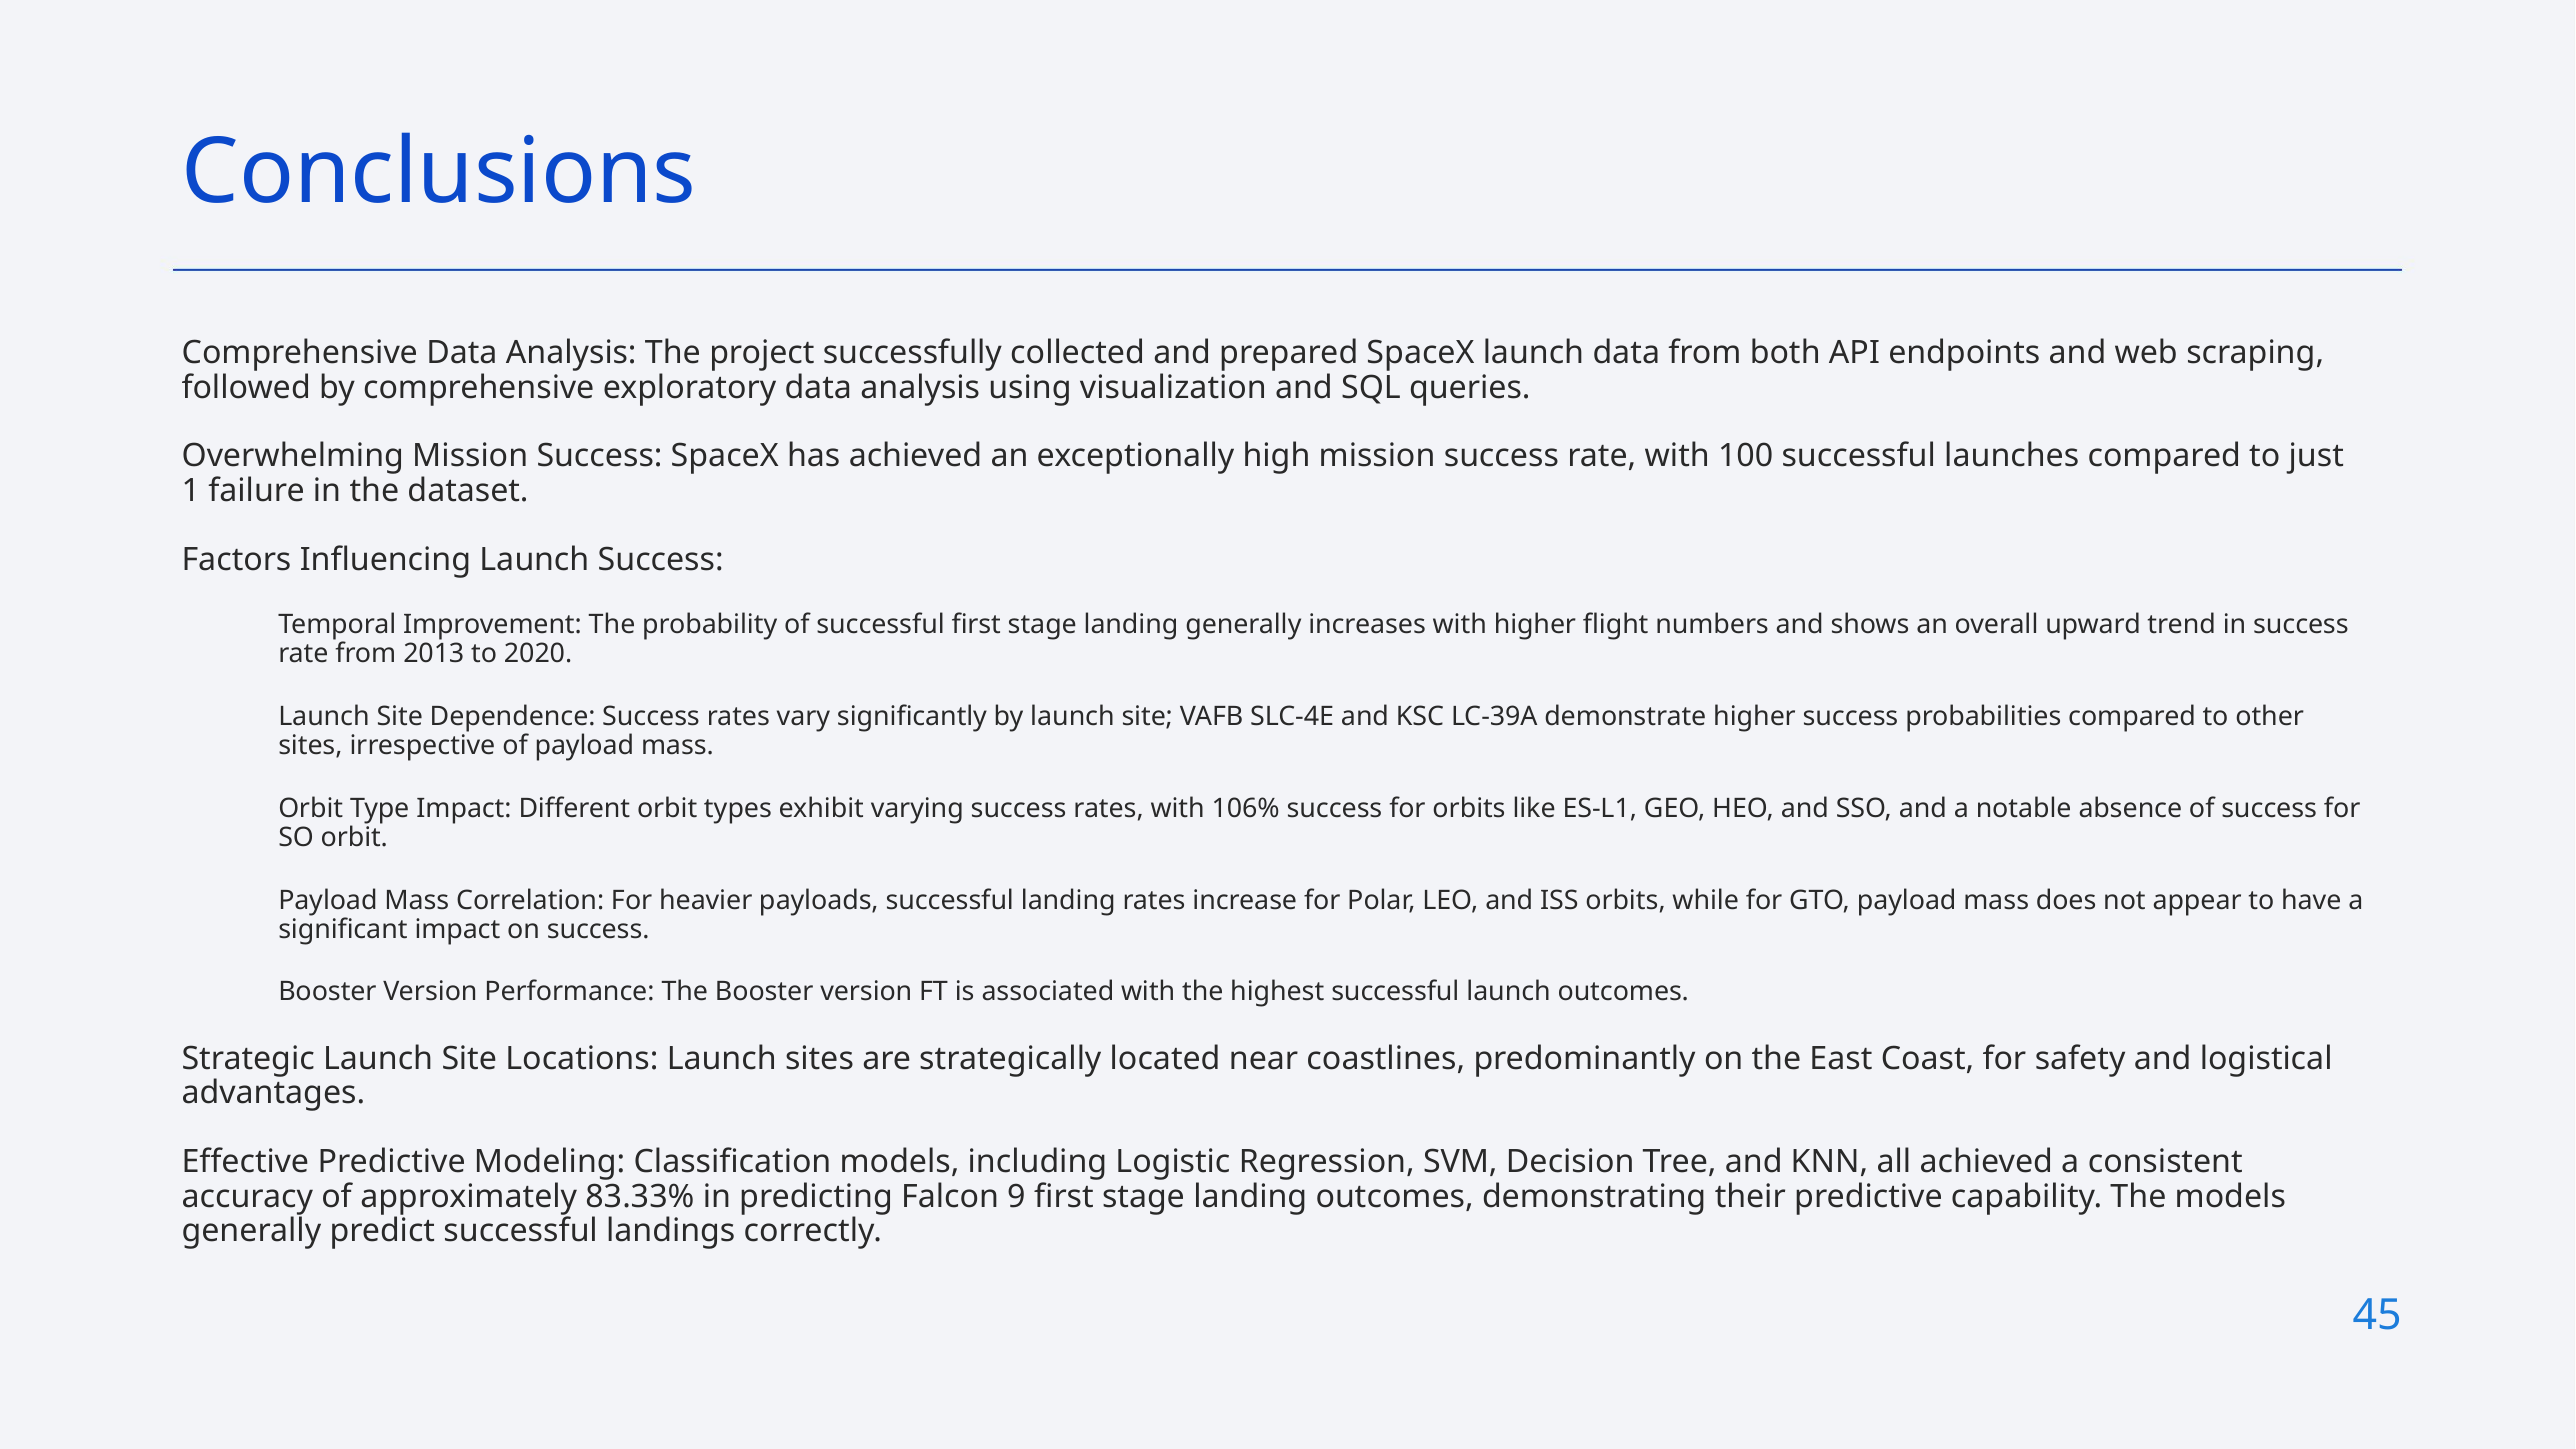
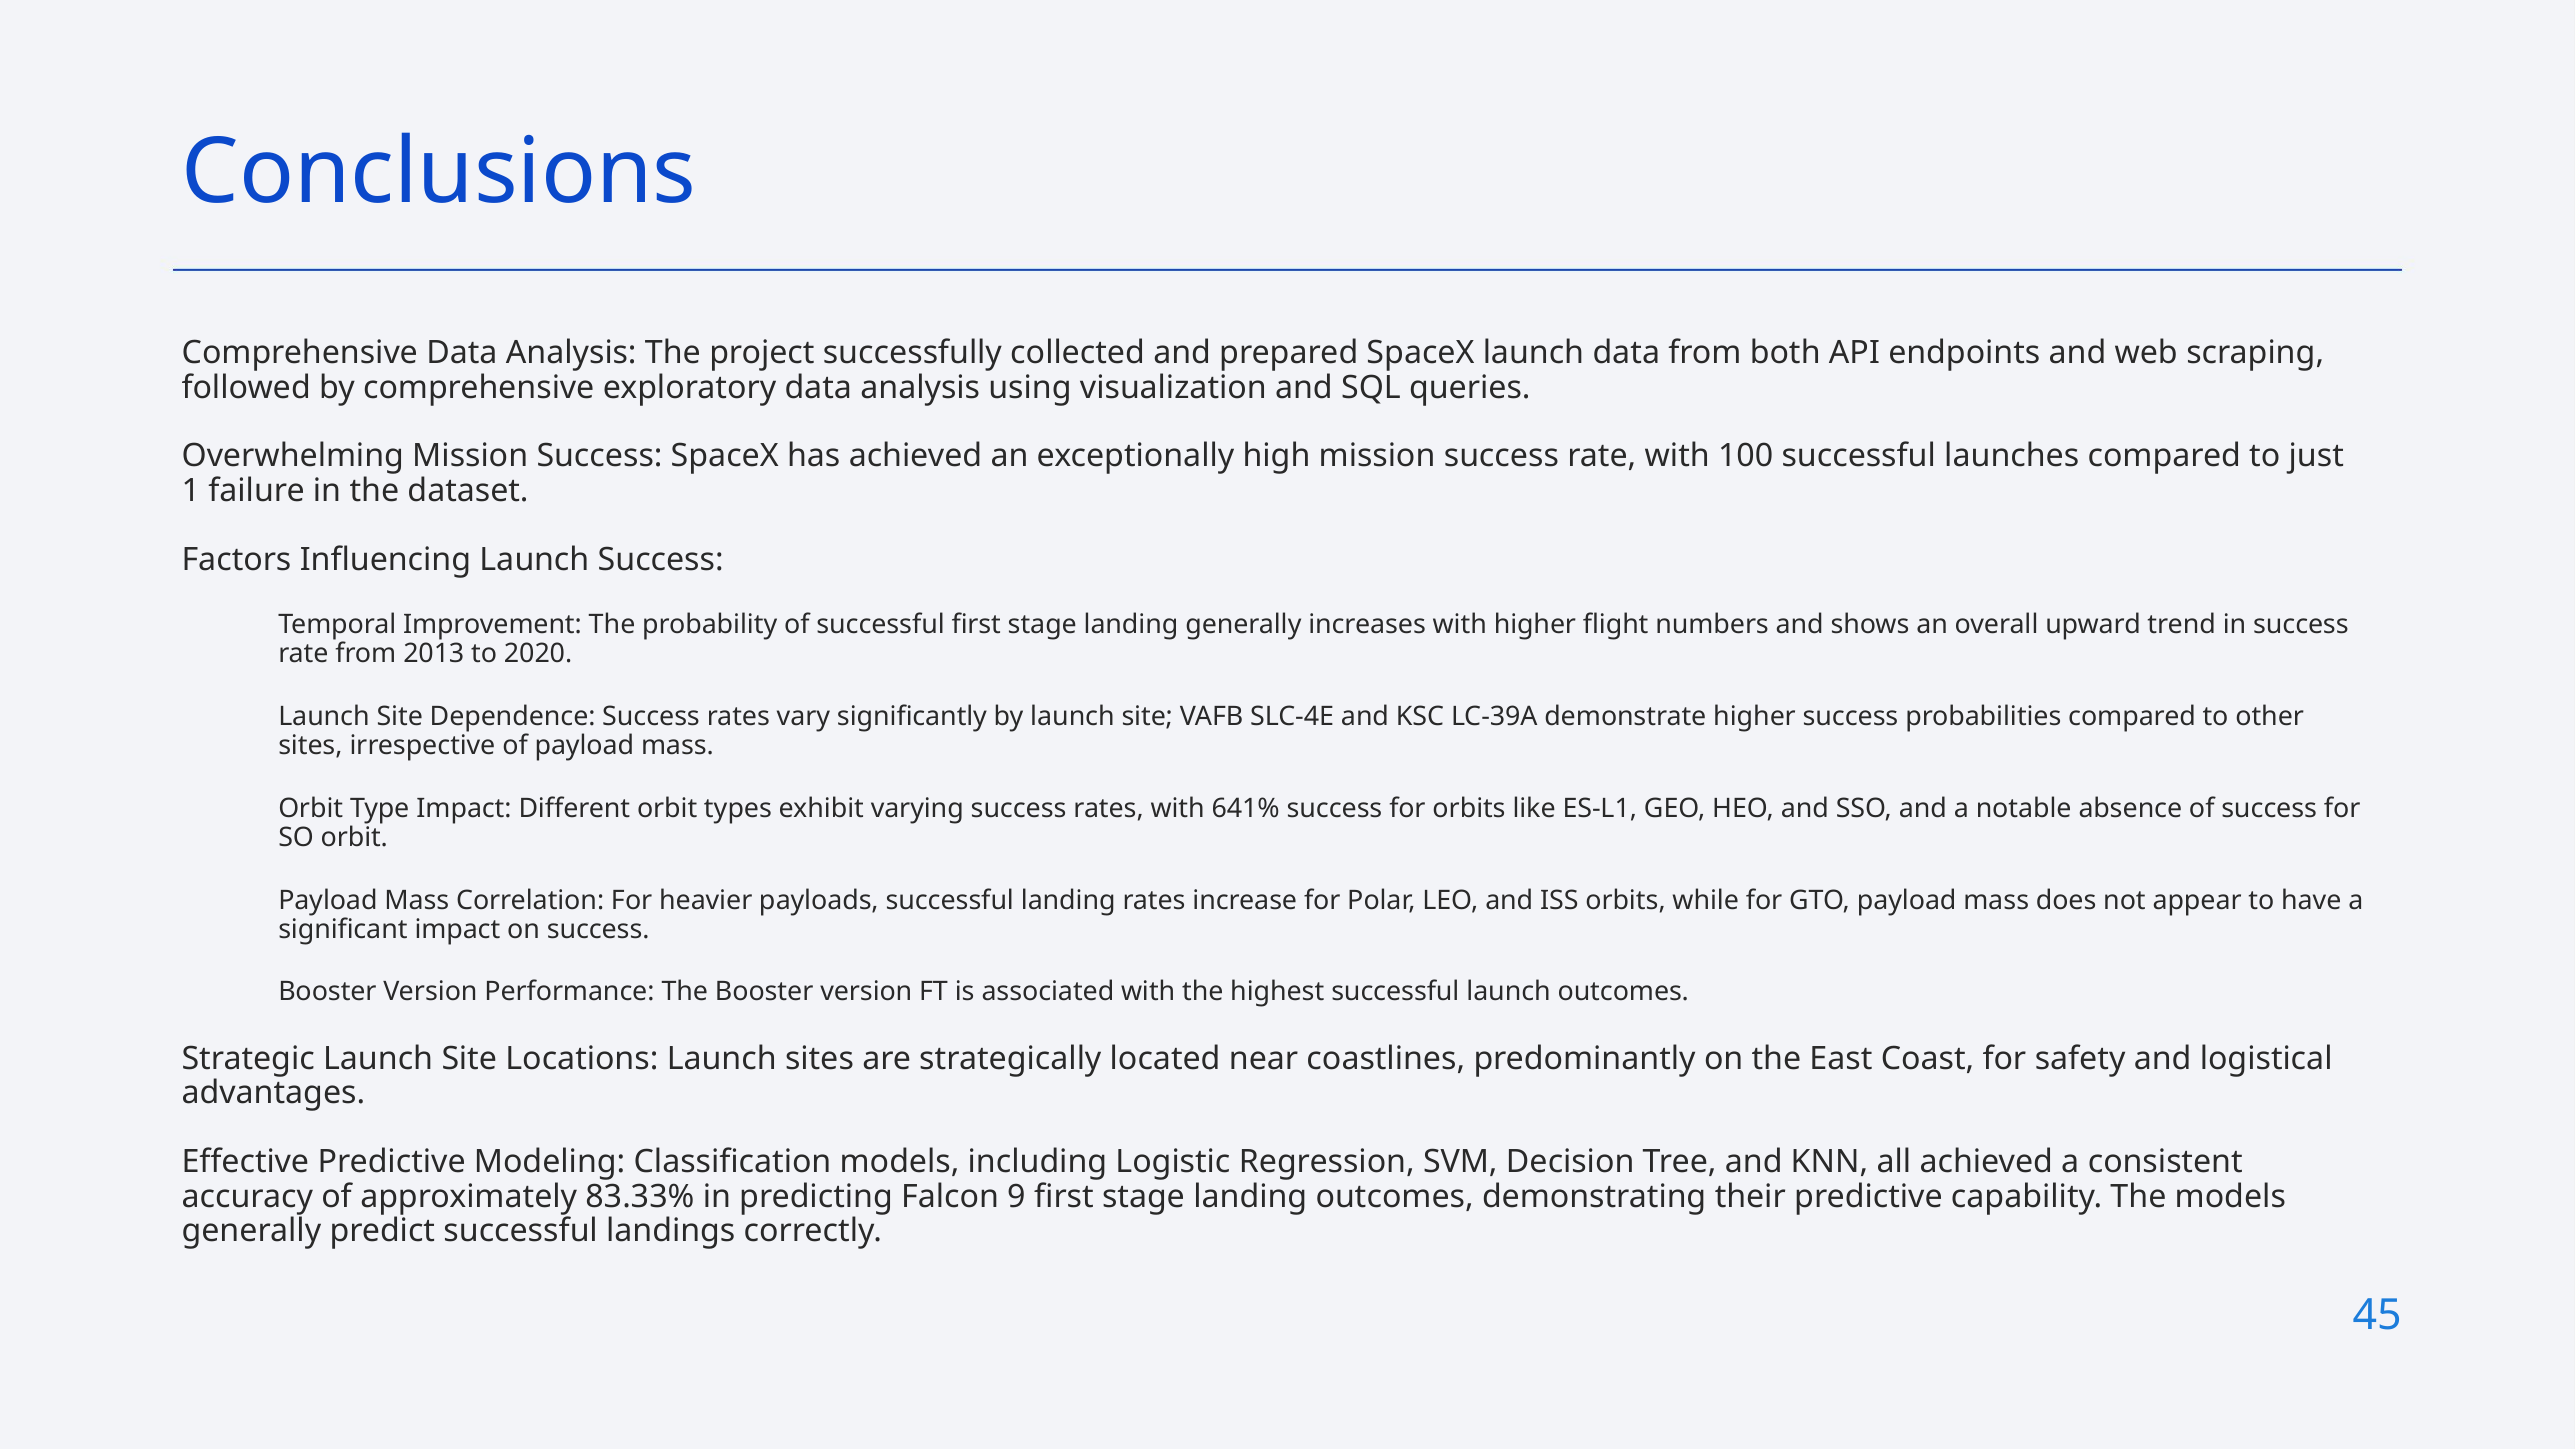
106%: 106% -> 641%
